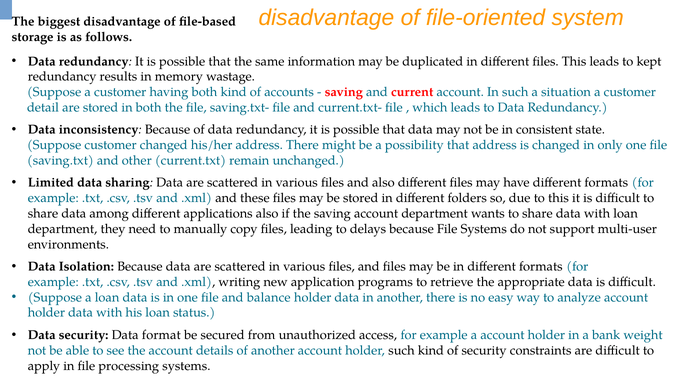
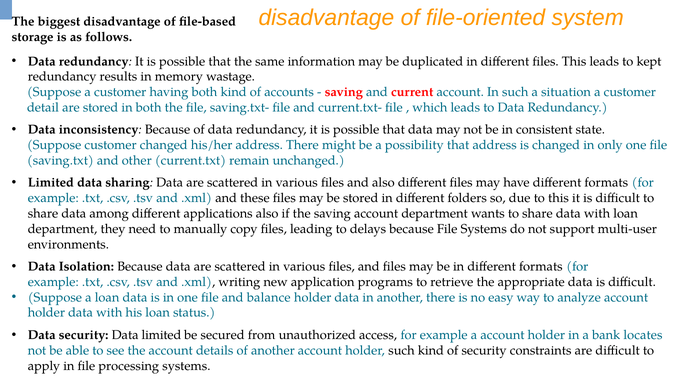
Data format: format -> limited
weight: weight -> locates
